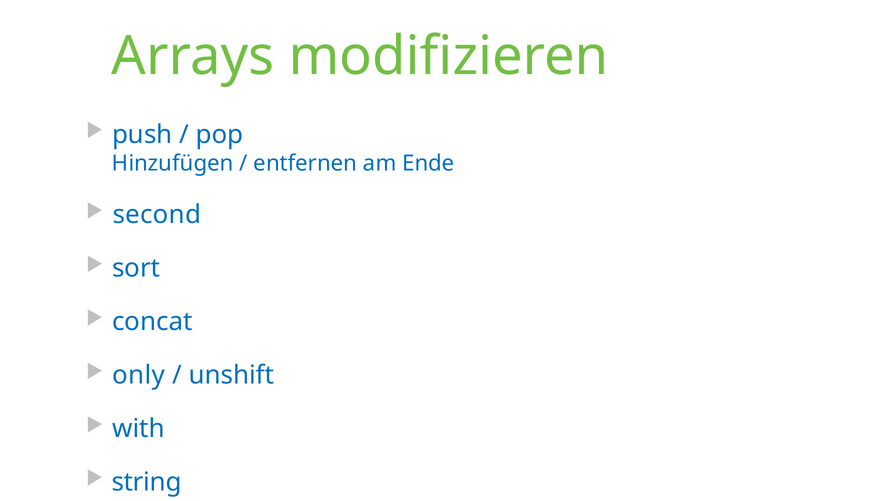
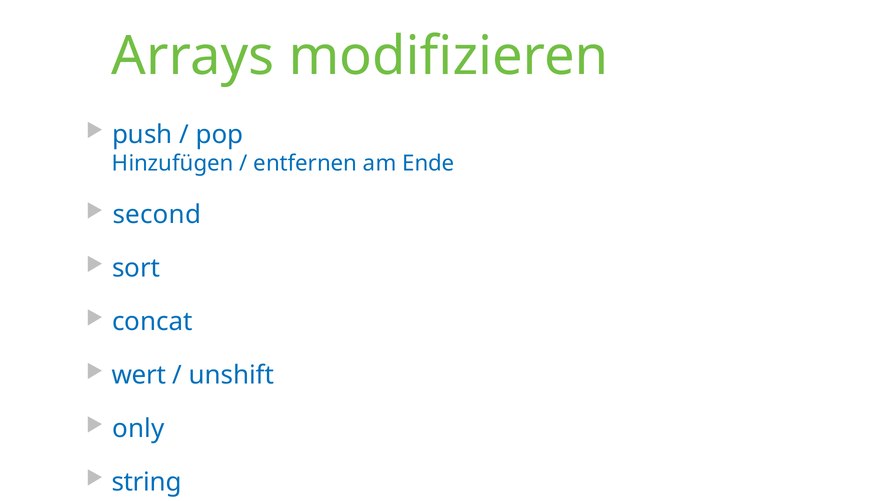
only: only -> wert
with: with -> only
